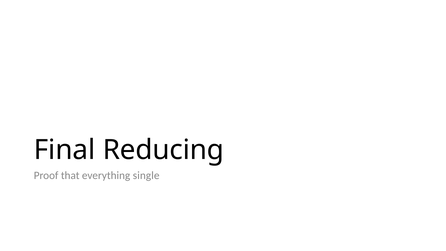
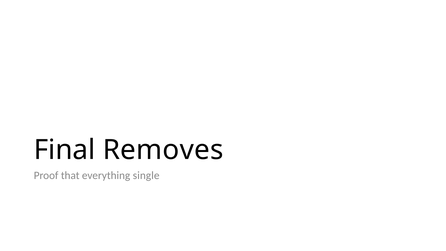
Reducing: Reducing -> Removes
